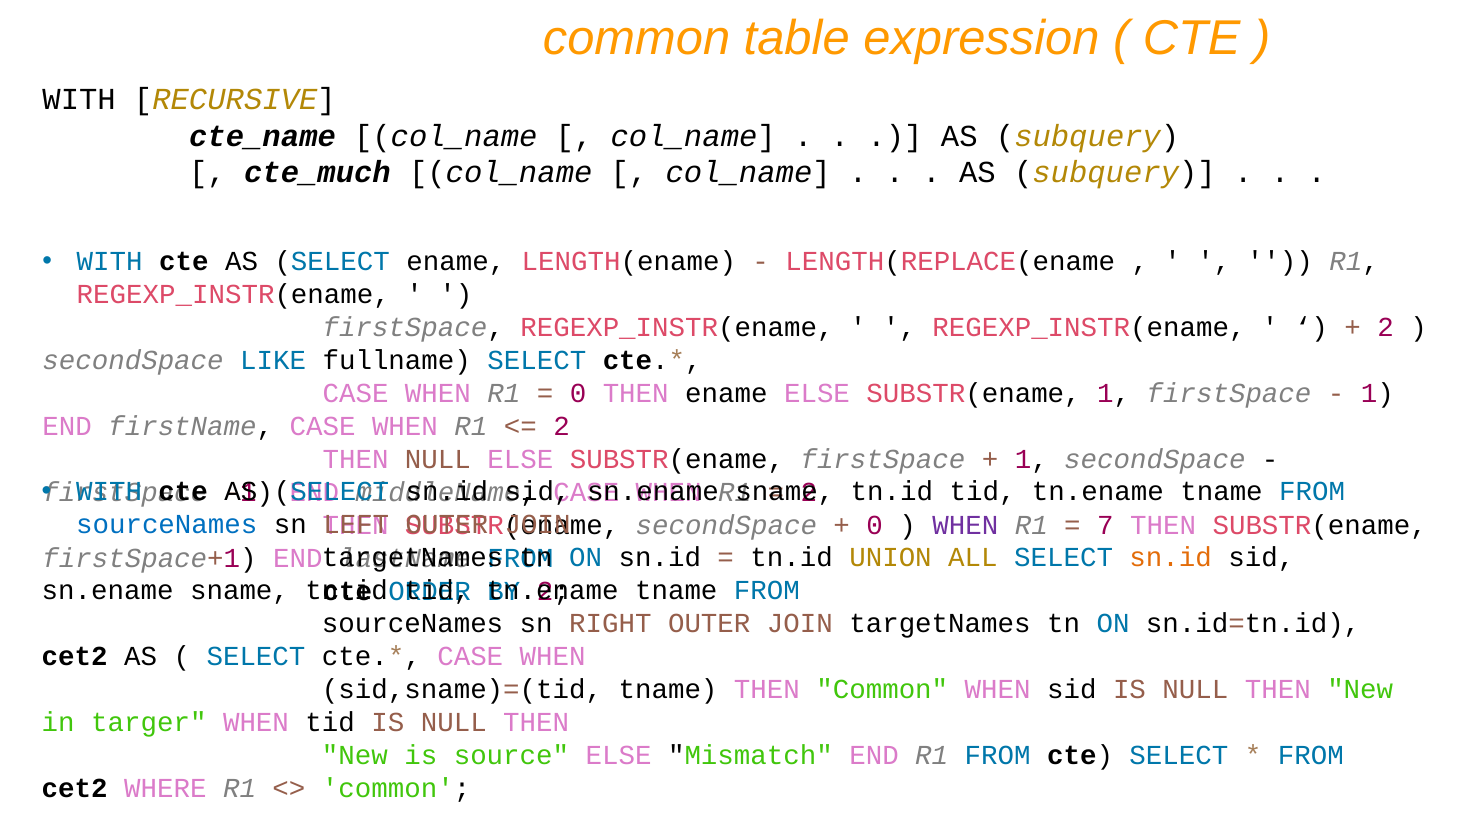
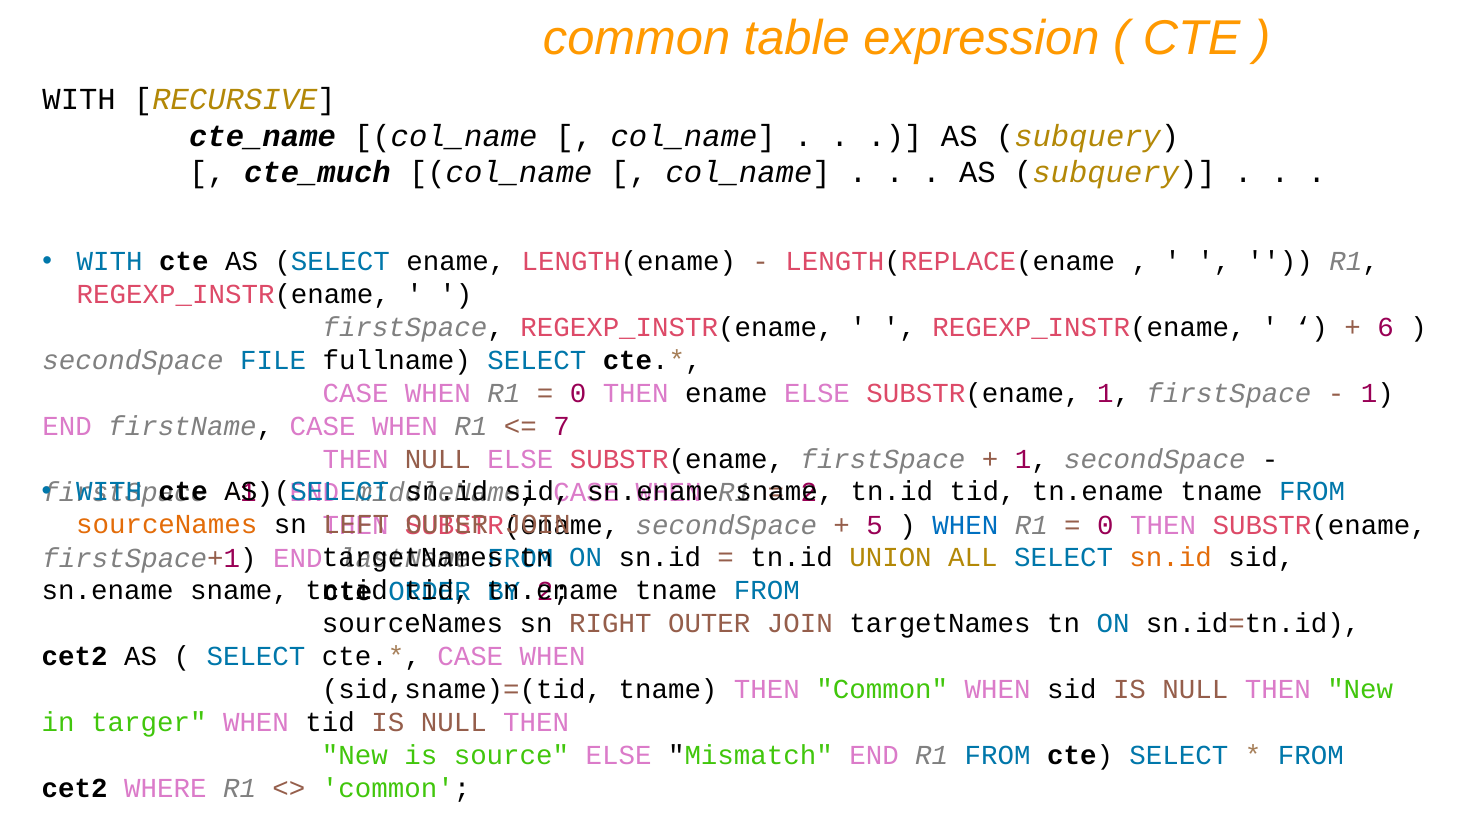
2 at (1386, 328): 2 -> 6
LIKE: LIKE -> FILE
2 at (562, 426): 2 -> 7
sourceNames at (167, 525) colour: blue -> orange
0 at (875, 525): 0 -> 5
WHEN at (965, 525) colour: purple -> blue
7 at (1105, 525): 7 -> 0
